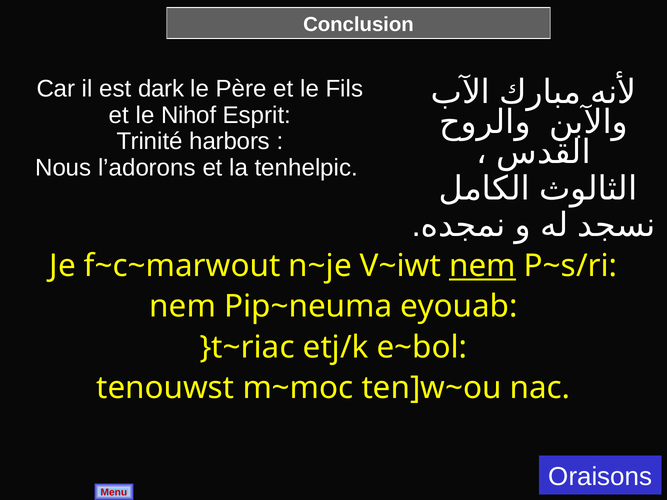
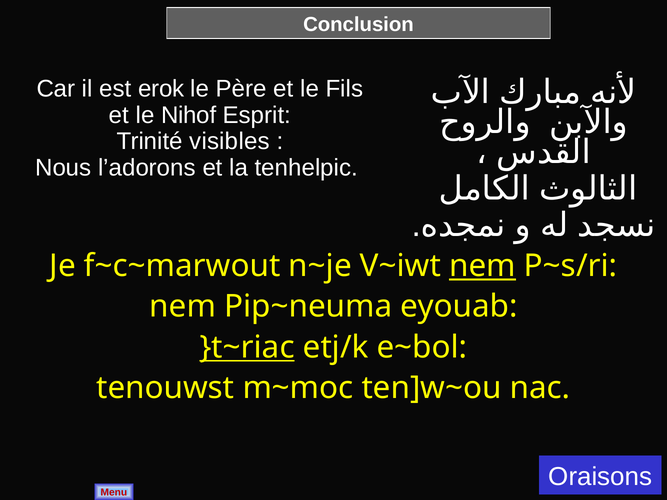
dark: dark -> erok
harbors: harbors -> visibles
}t~riac underline: none -> present
